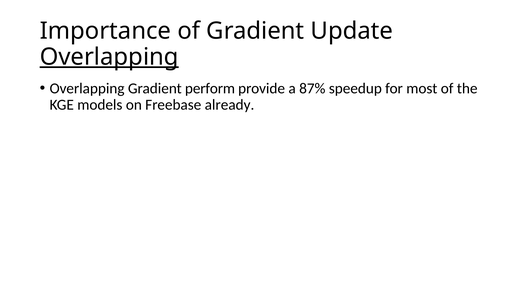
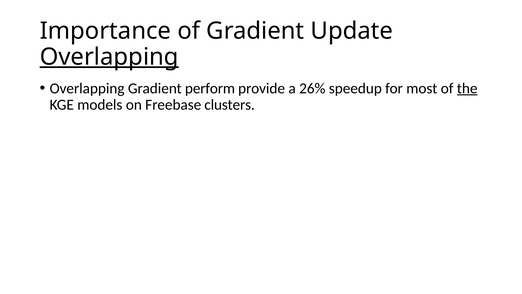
87%: 87% -> 26%
the underline: none -> present
already: already -> clusters
